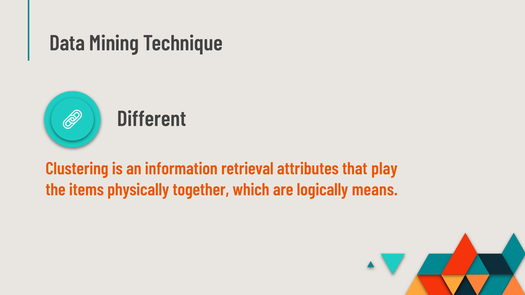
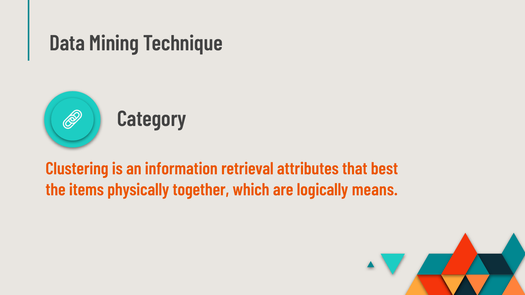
Different: Different -> Category
play: play -> best
